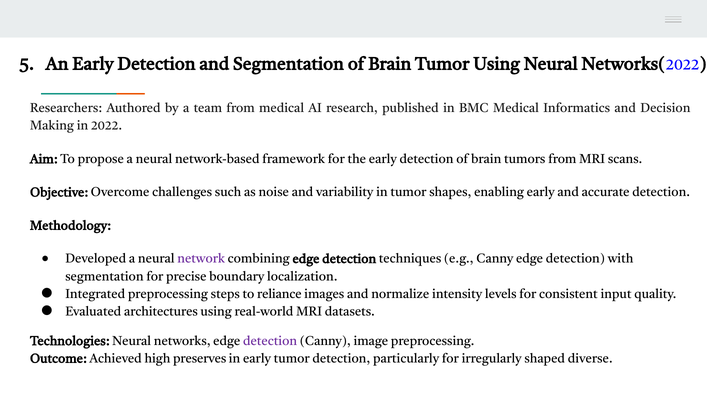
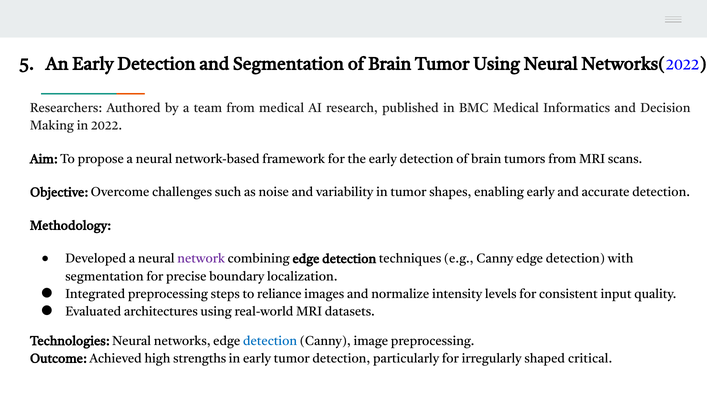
detection at (270, 341) colour: purple -> blue
preserves: preserves -> strengths
diverse: diverse -> critical
